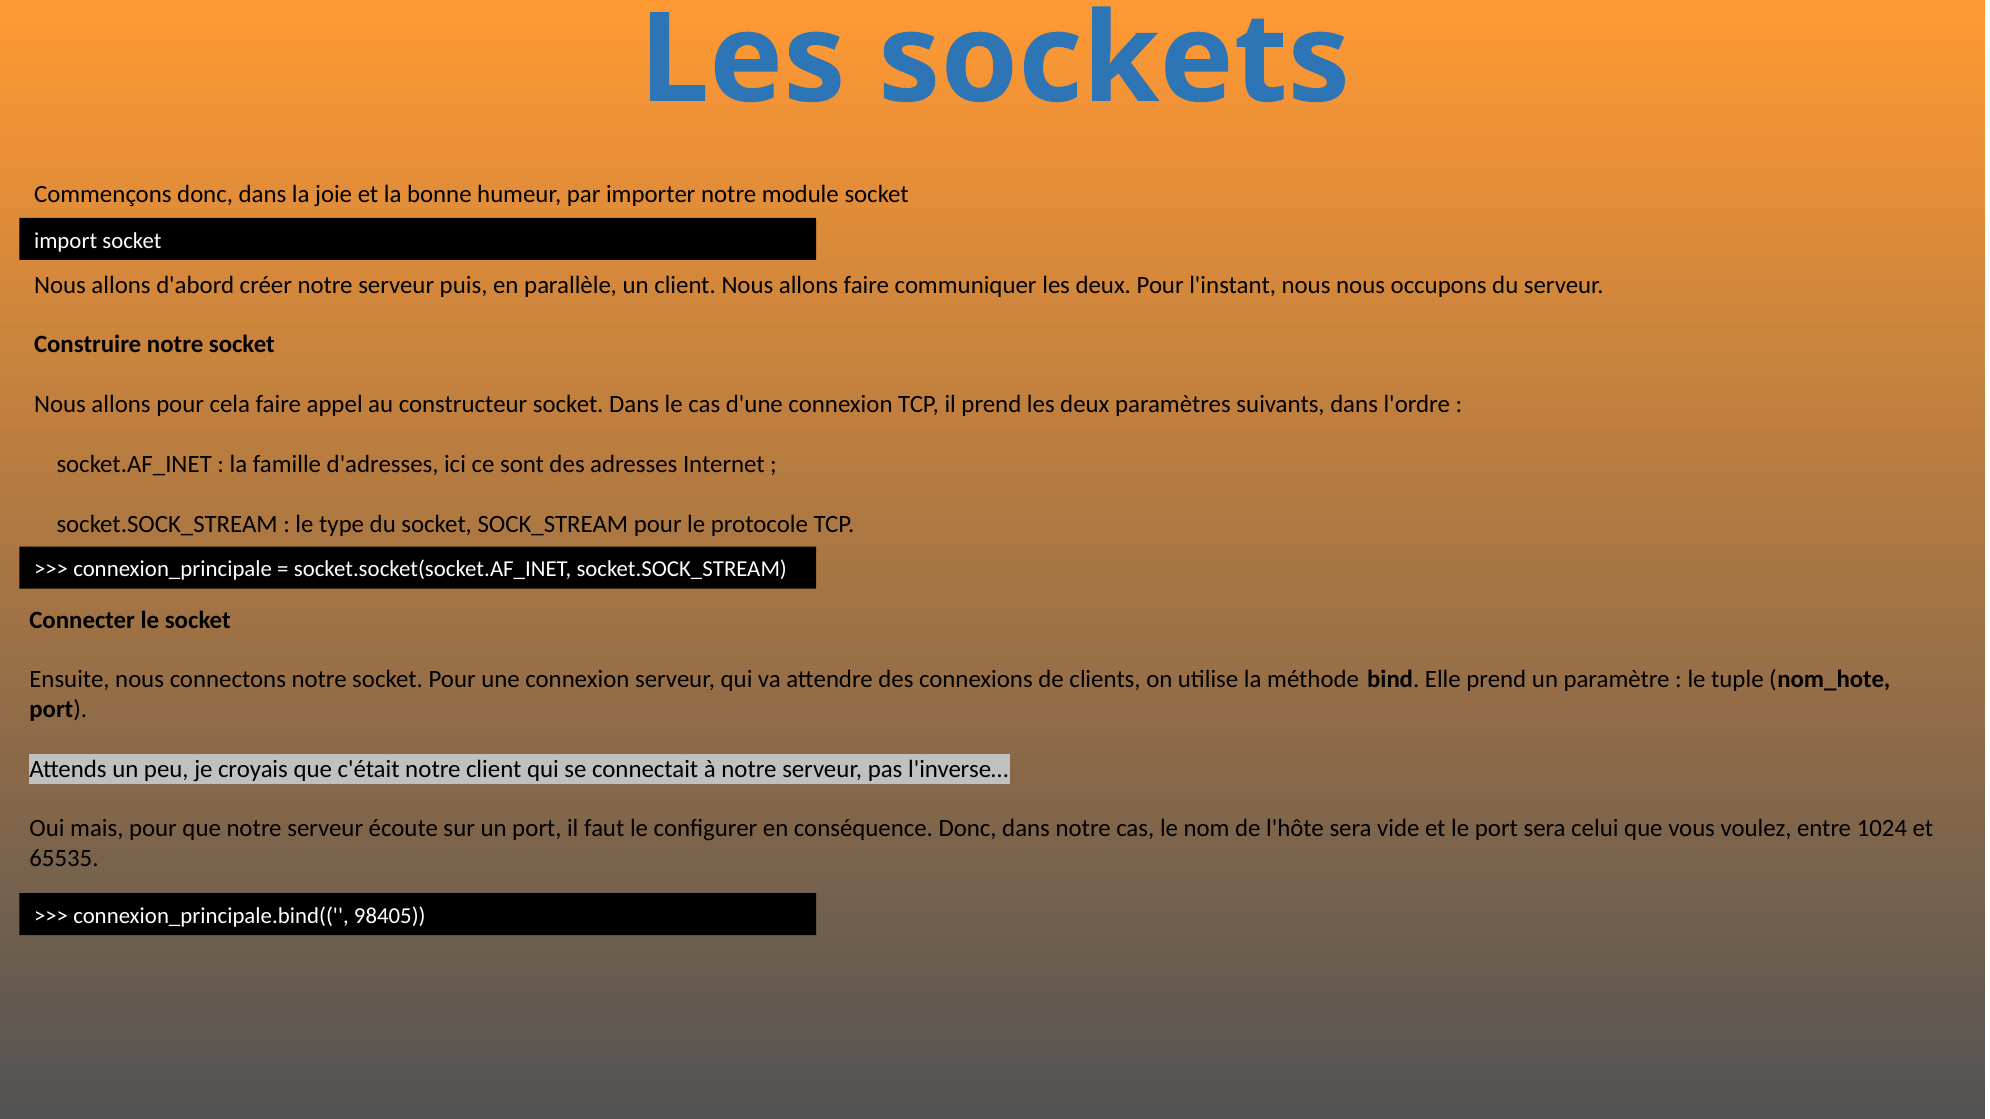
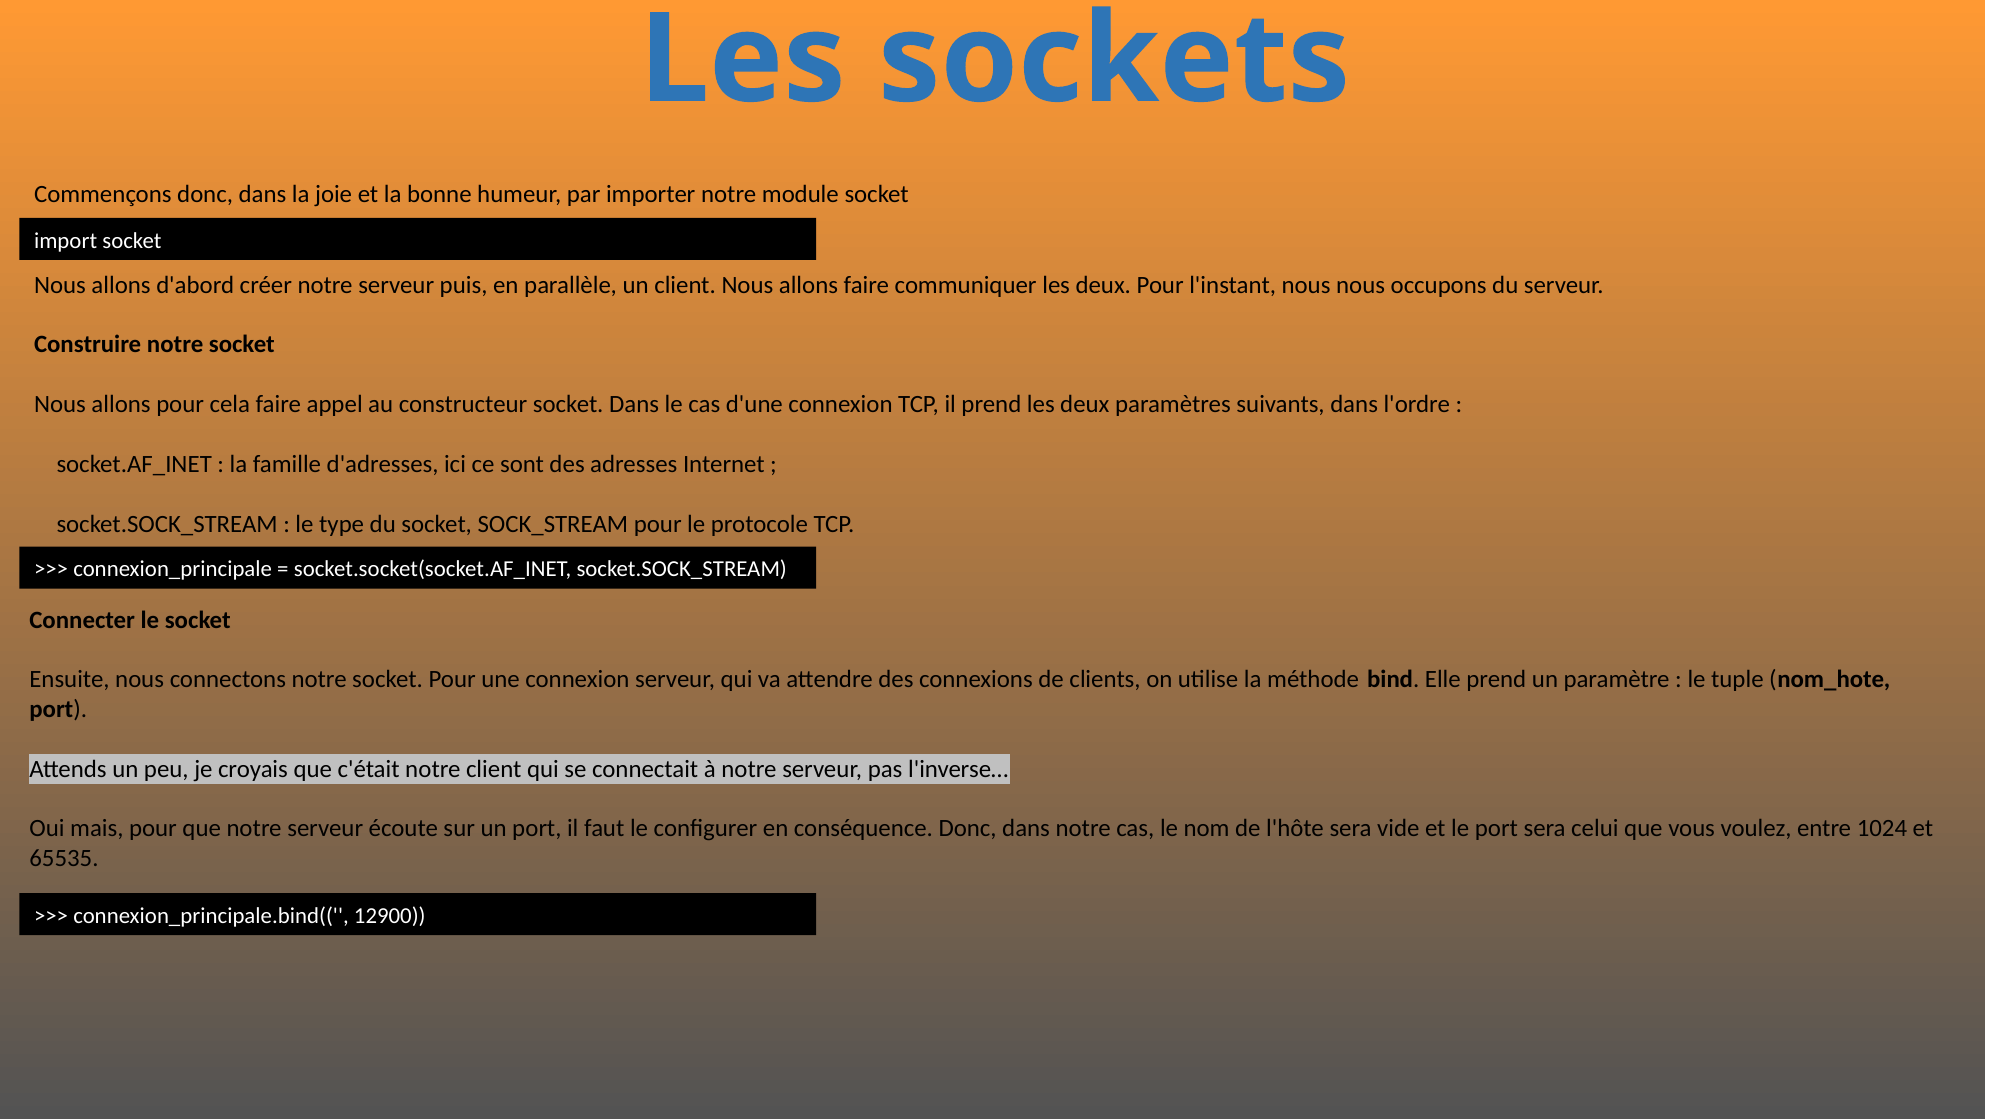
98405: 98405 -> 12900
